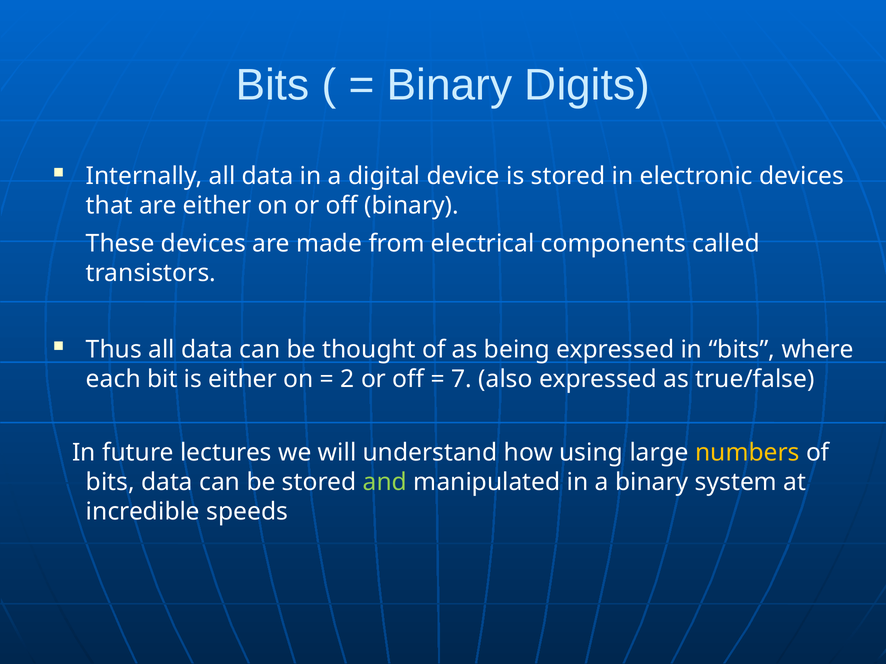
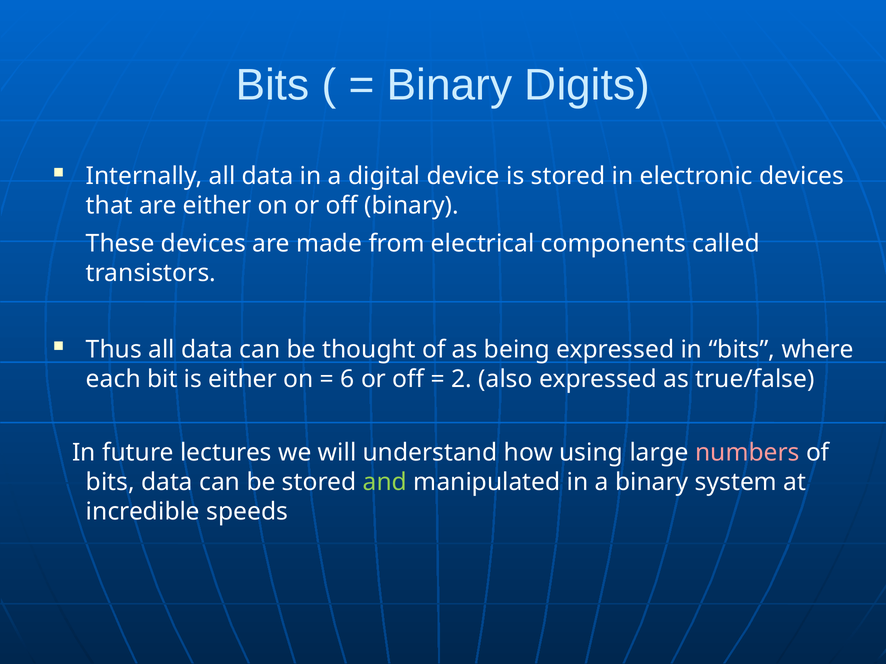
2: 2 -> 6
7: 7 -> 2
numbers colour: yellow -> pink
